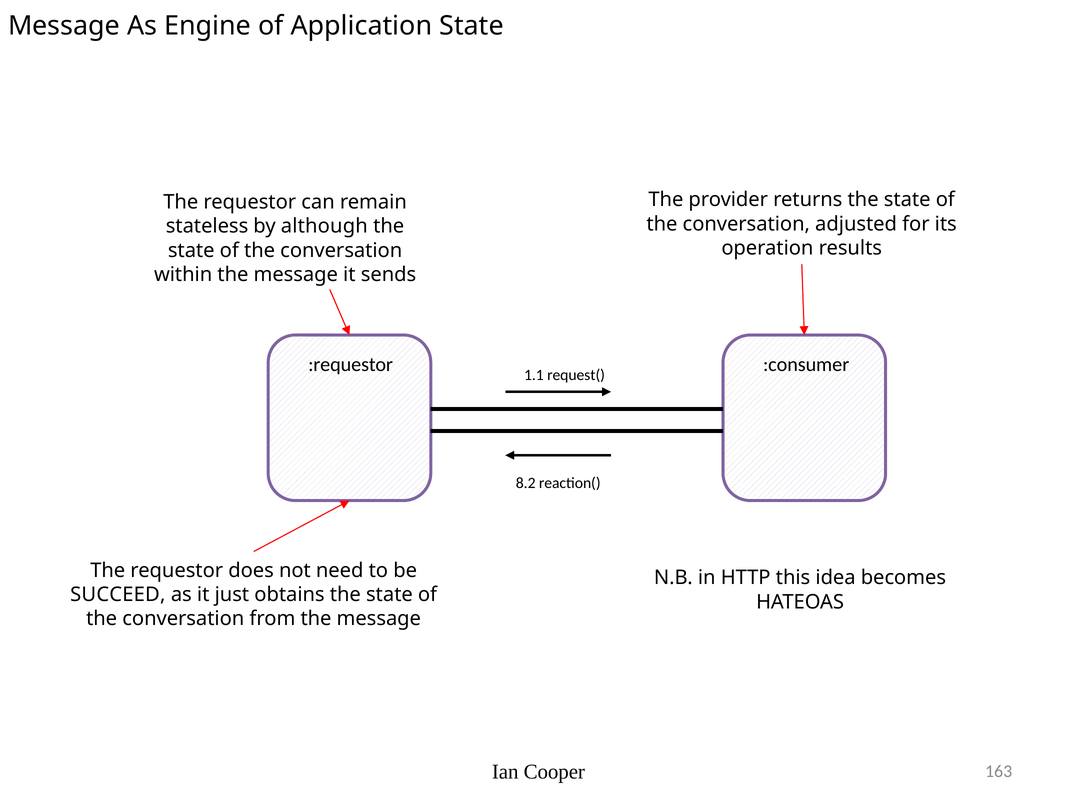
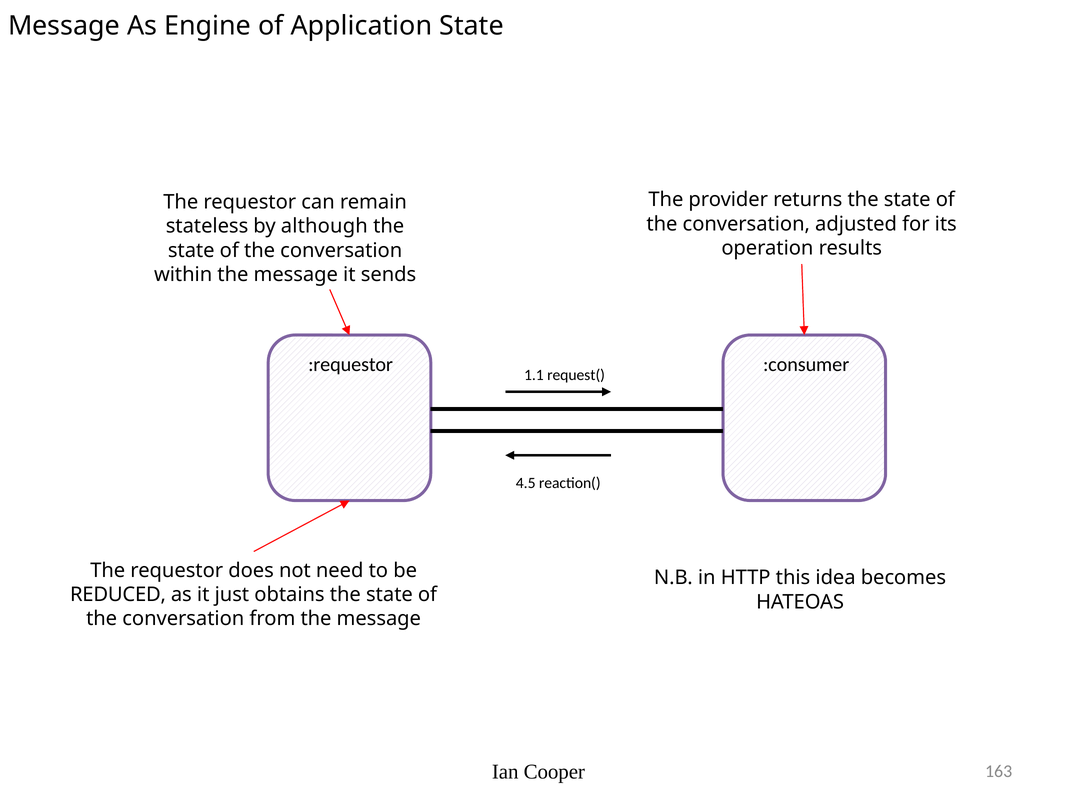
8.2: 8.2 -> 4.5
SUCCEED: SUCCEED -> REDUCED
